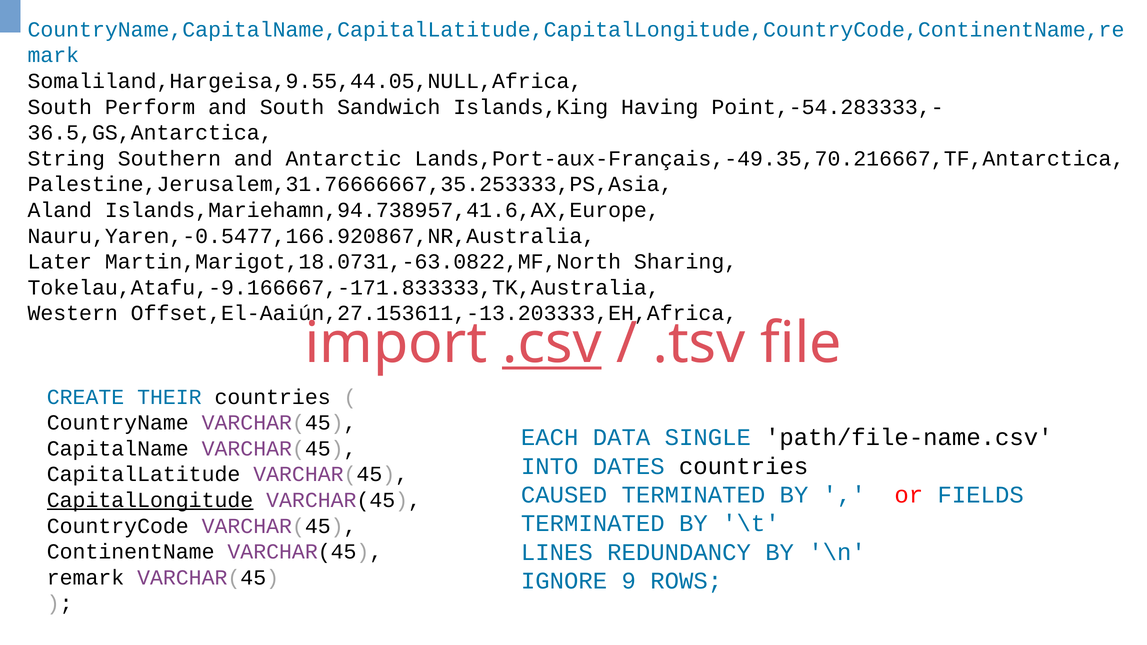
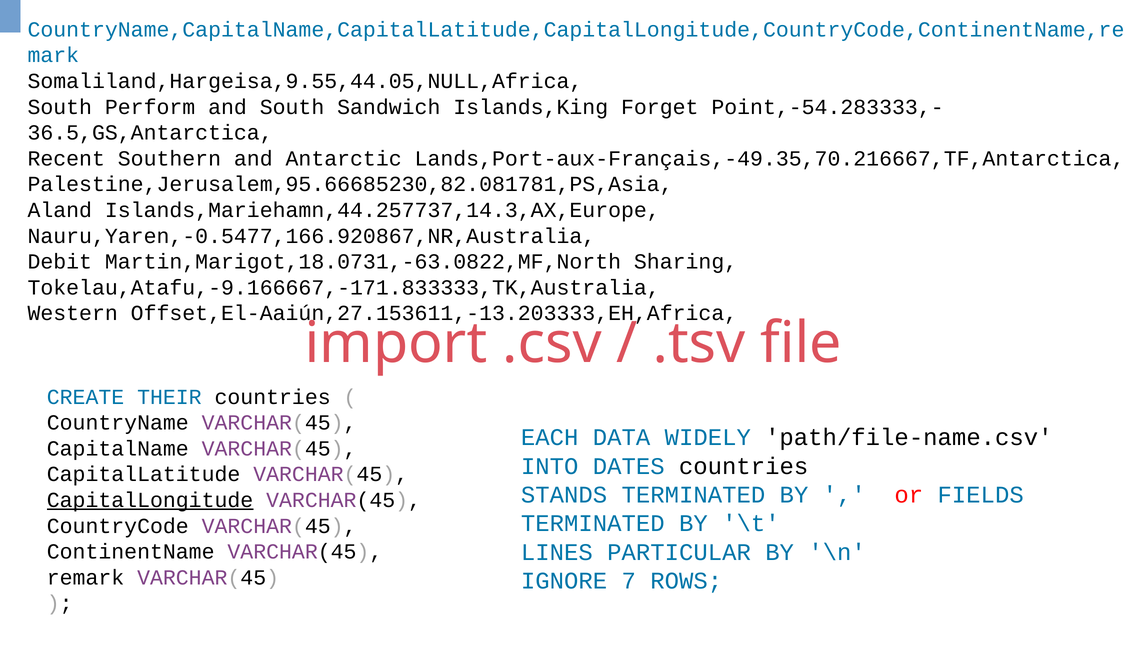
Having: Having -> Forget
String: String -> Recent
Palestine,Jerusalem,31.76666667,35.253333,PS,Asia: Palestine,Jerusalem,31.76666667,35.253333,PS,Asia -> Palestine,Jerusalem,95.66685230,82.081781,PS,Asia
Islands,Mariehamn,94.738957,41.6,AX,Europe: Islands,Mariehamn,94.738957,41.6,AX,Europe -> Islands,Mariehamn,44.257737,14.3,AX,Europe
Later: Later -> Debit
.csv underline: present -> none
SINGLE: SINGLE -> WIDELY
CAUSED: CAUSED -> STANDS
REDUNDANCY: REDUNDANCY -> PARTICULAR
9: 9 -> 7
